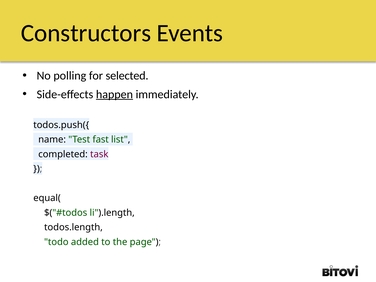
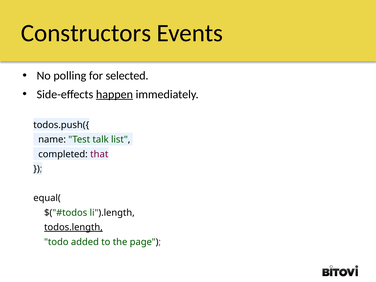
fast: fast -> talk
task: task -> that
todos.length underline: none -> present
